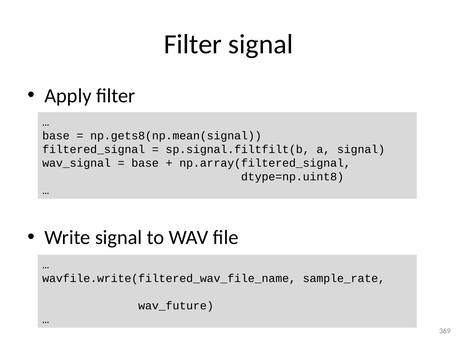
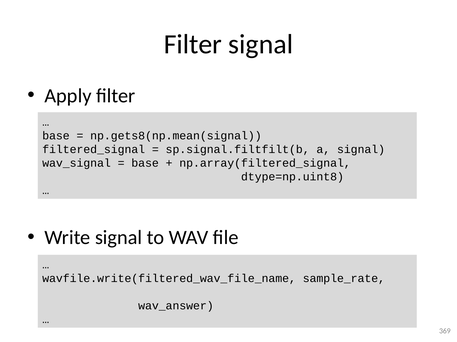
wav_future: wav_future -> wav_answer
